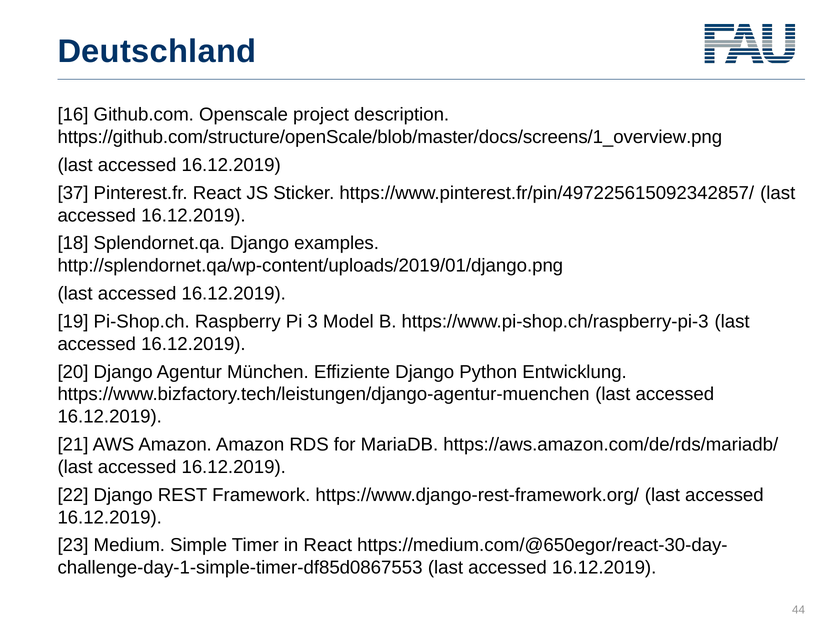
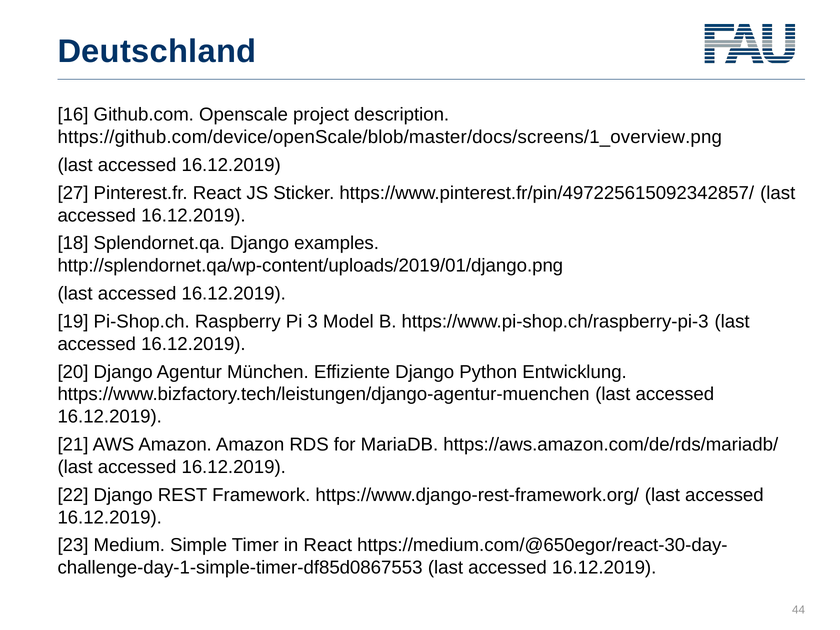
https://github.com/structure/openScale/blob/master/docs/screens/1_overview.png: https://github.com/structure/openScale/blob/master/docs/screens/1_overview.png -> https://github.com/device/openScale/blob/master/docs/screens/1_overview.png
37: 37 -> 27
